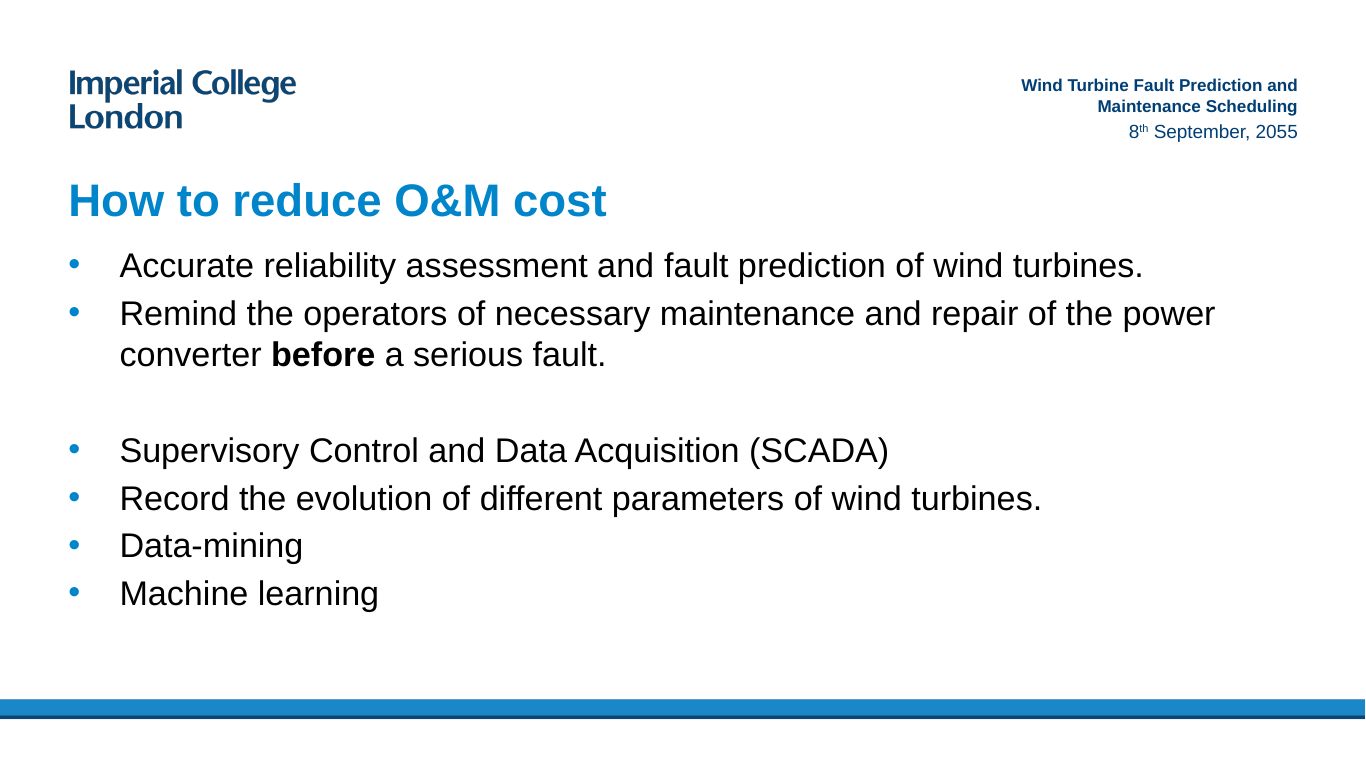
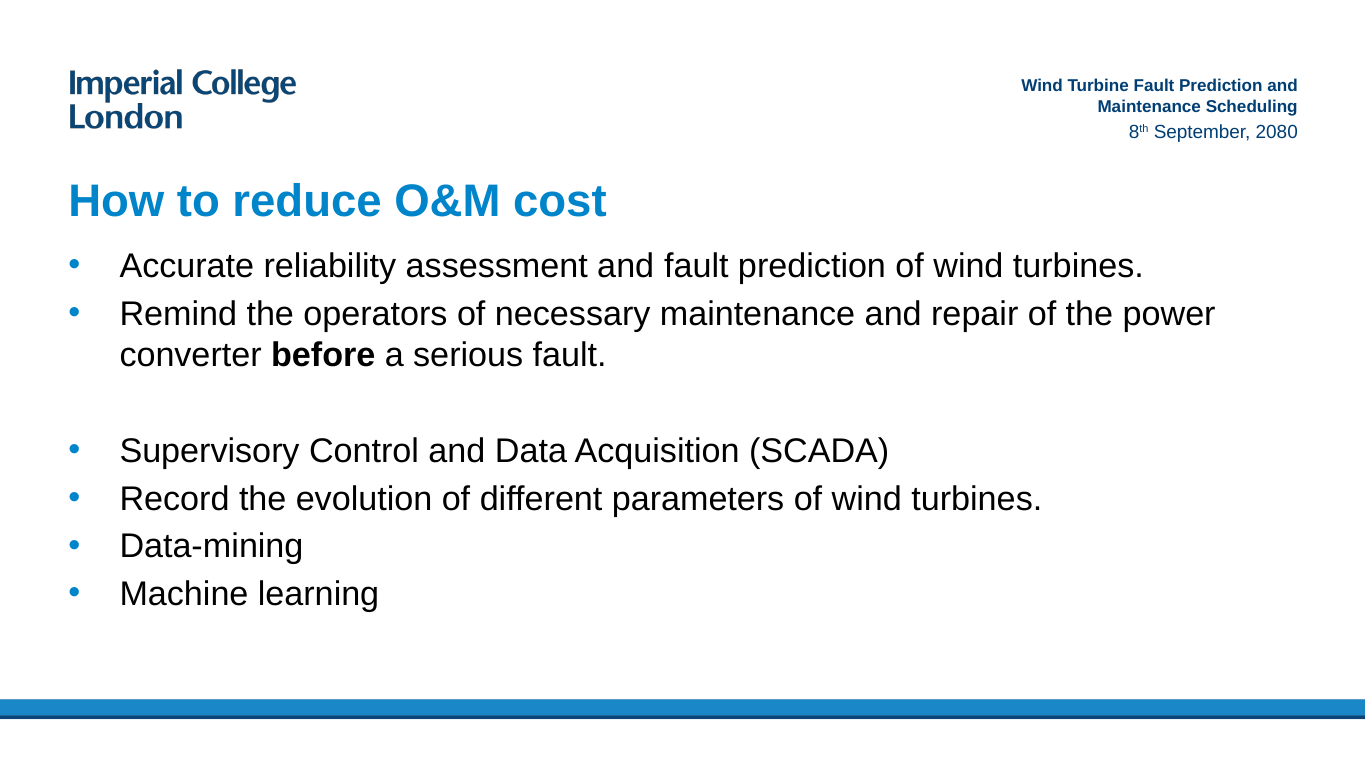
2055: 2055 -> 2080
